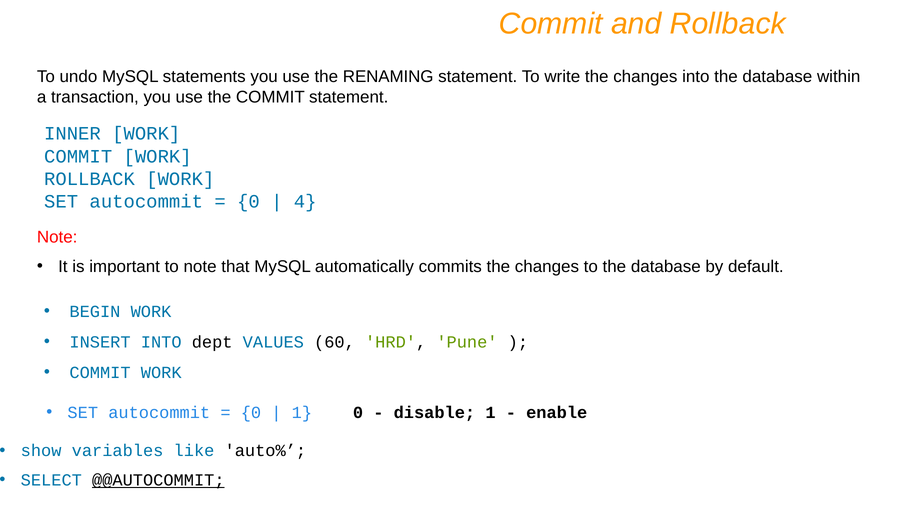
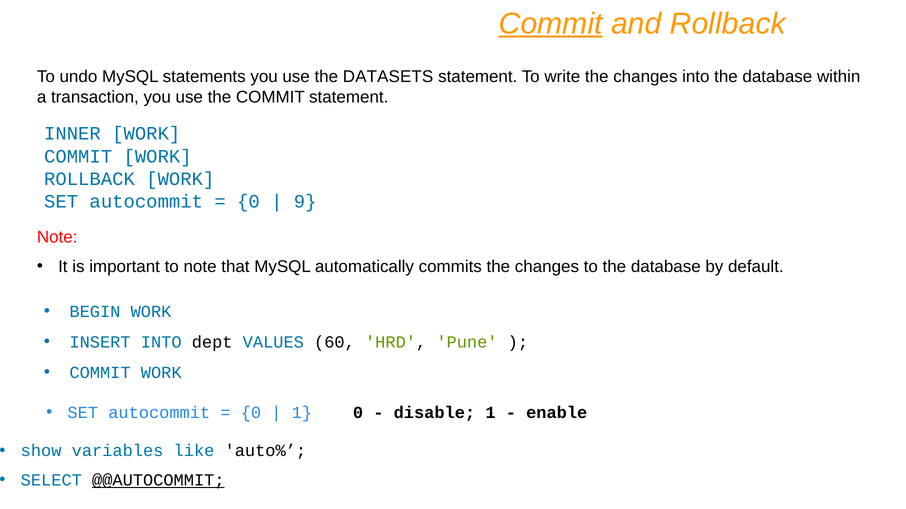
Commit at (551, 24) underline: none -> present
RENAMING: RENAMING -> DATASETS
4: 4 -> 9
